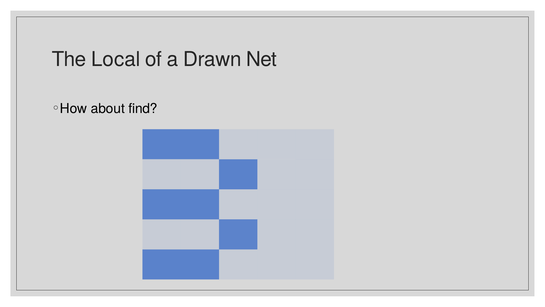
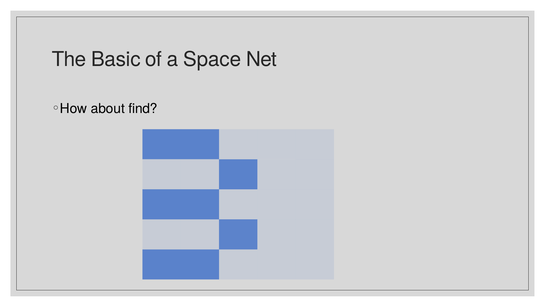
Local: Local -> Basic
Drawn: Drawn -> Space
